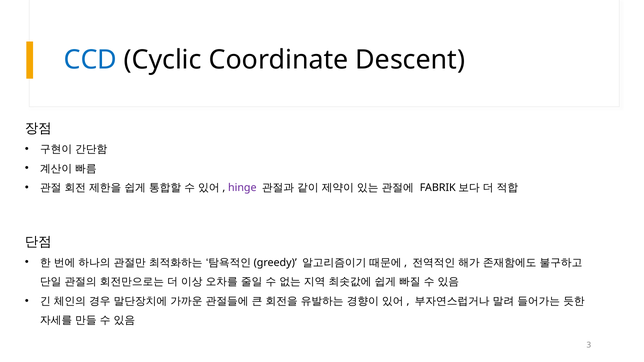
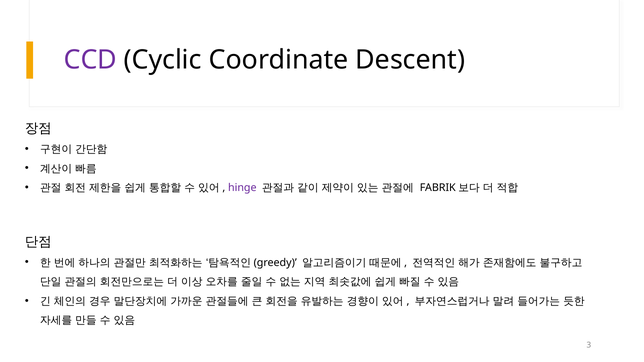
CCD colour: blue -> purple
